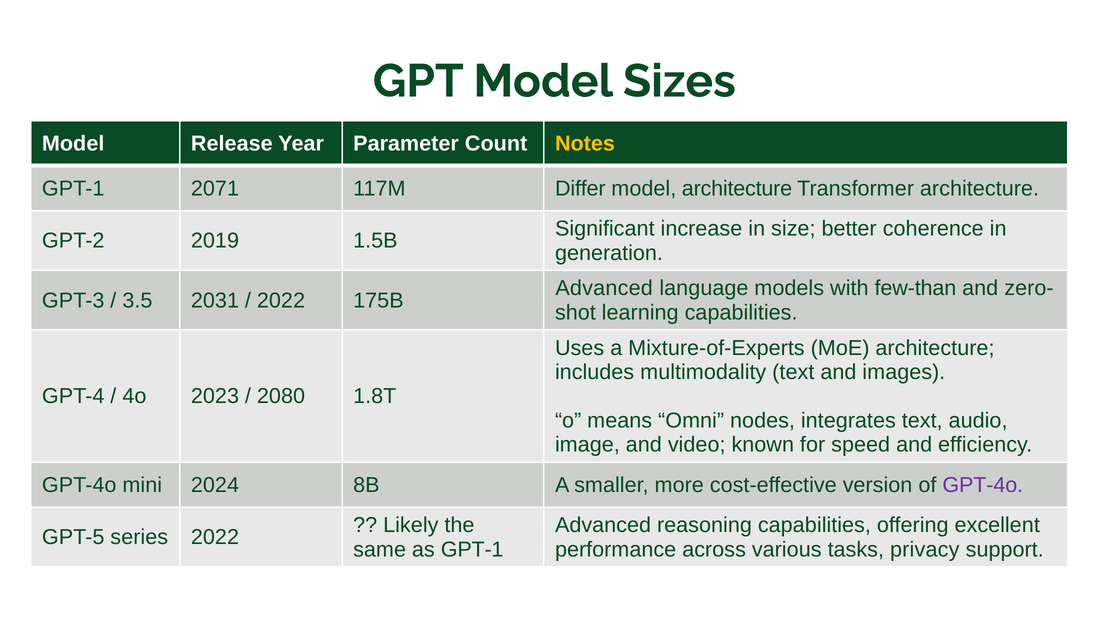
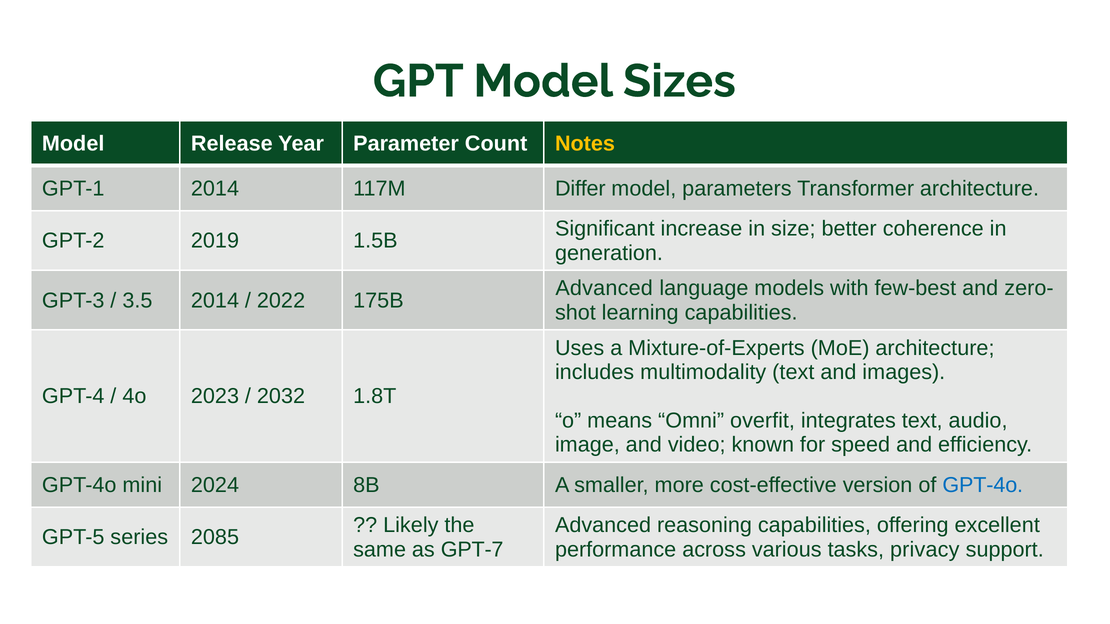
GPT-1 2071: 2071 -> 2014
model architecture: architecture -> parameters
few-than: few-than -> few-best
3.5 2031: 2031 -> 2014
2080: 2080 -> 2032
nodes: nodes -> overfit
GPT-4o at (983, 485) colour: purple -> blue
series 2022: 2022 -> 2085
as GPT-1: GPT-1 -> GPT-7
